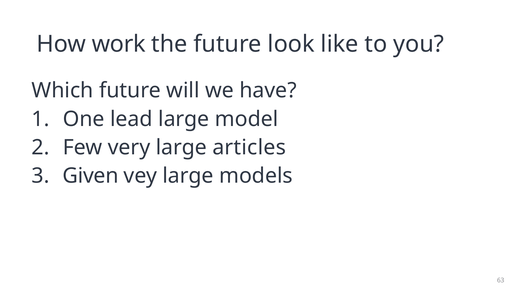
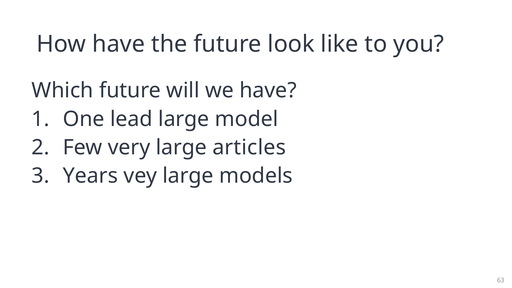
How work: work -> have
Given: Given -> Years
